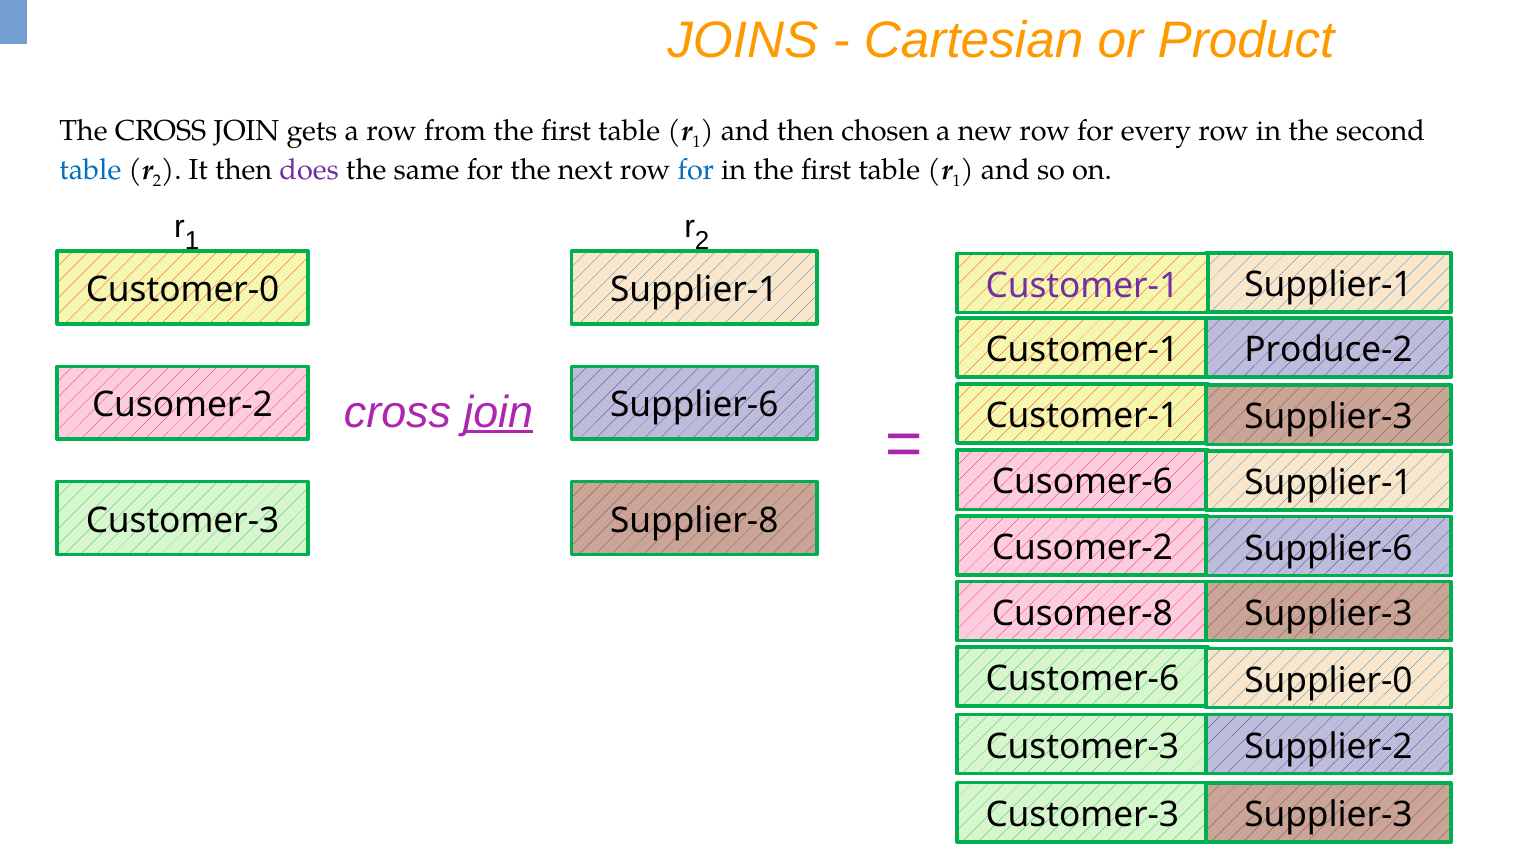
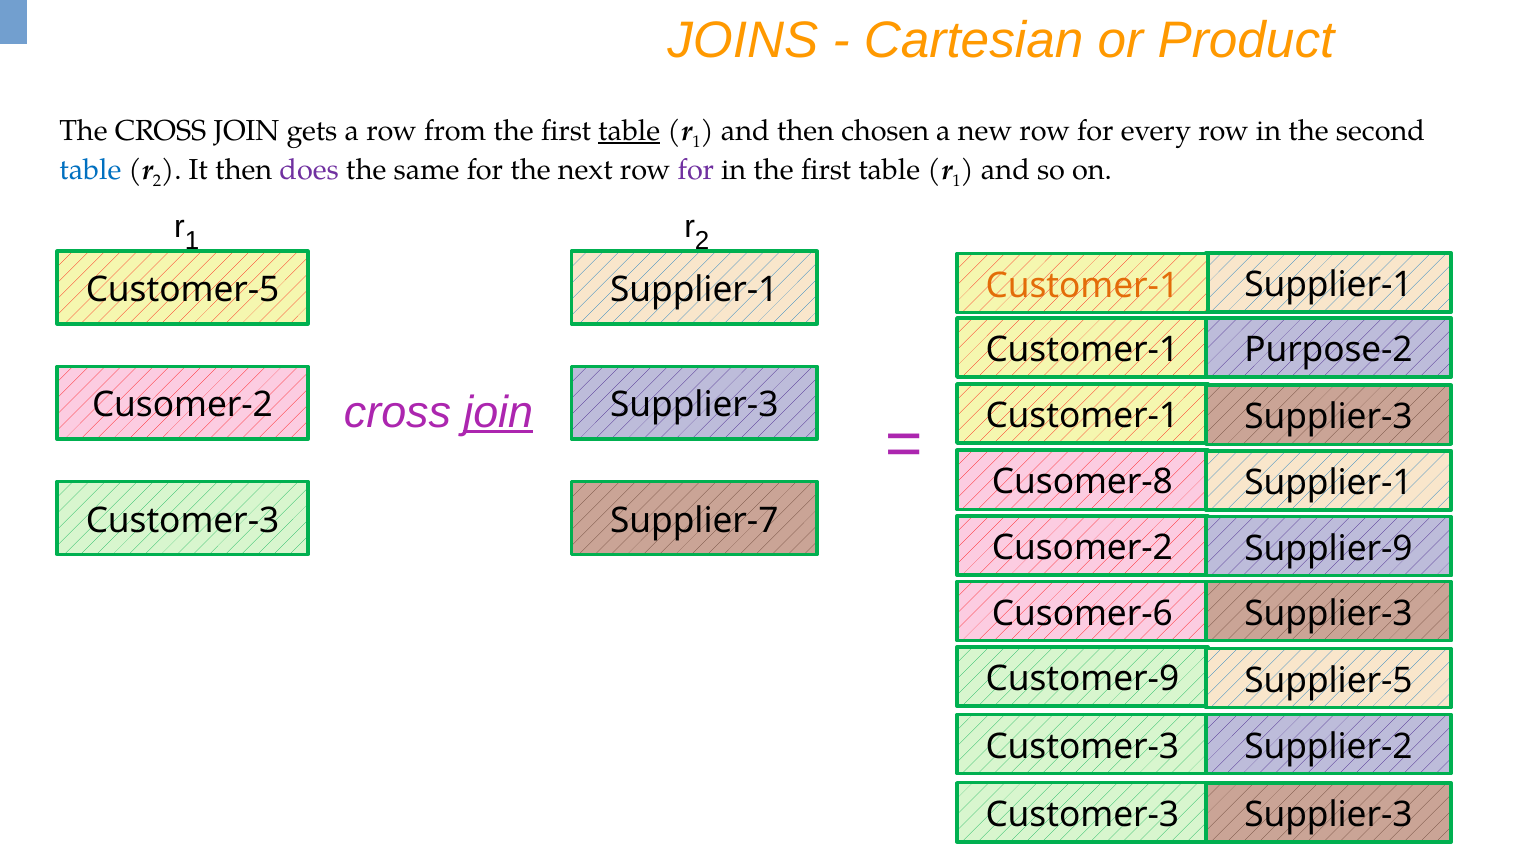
table at (629, 131) underline: none -> present
for at (696, 170) colour: blue -> purple
Customer-1 at (1082, 285) colour: purple -> orange
Customer-0: Customer-0 -> Customer-5
Produce-2: Produce-2 -> Purpose-2
Cusomer-2 Supplier-6: Supplier-6 -> Supplier-3
Cusomer-6: Cusomer-6 -> Cusomer-8
Supplier-8: Supplier-8 -> Supplier-7
Supplier-6 at (1328, 548): Supplier-6 -> Supplier-9
Cusomer-8: Cusomer-8 -> Cusomer-6
Customer-6: Customer-6 -> Customer-9
Supplier-0: Supplier-0 -> Supplier-5
